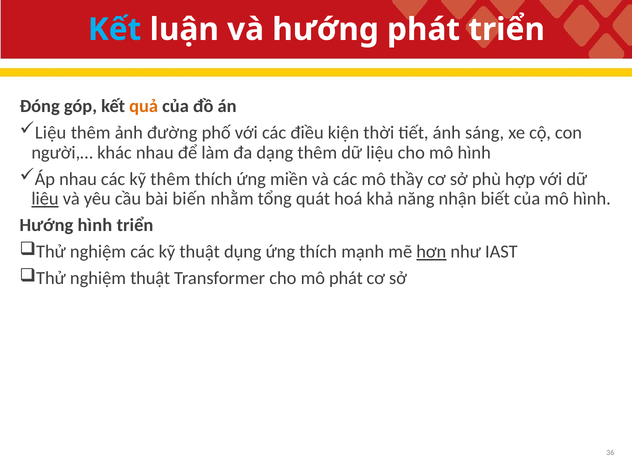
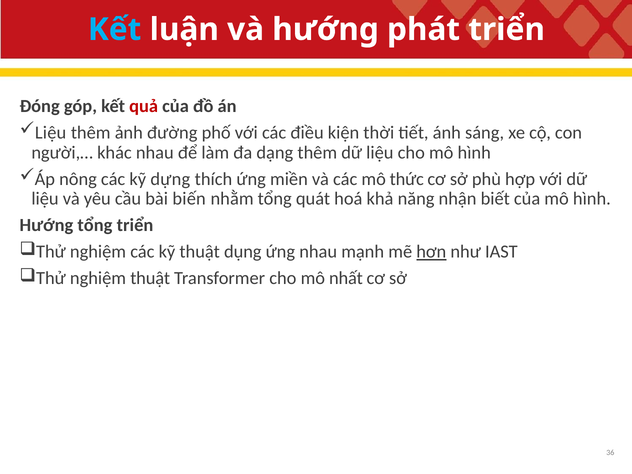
quả colour: orange -> red
Áp nhau: nhau -> nông
kỹ thêm: thêm -> dựng
thầy: thầy -> thức
liệu at (45, 199) underline: present -> none
Hướng hình: hình -> tổng
ứng thích: thích -> nhau
mô phát: phát -> nhất
